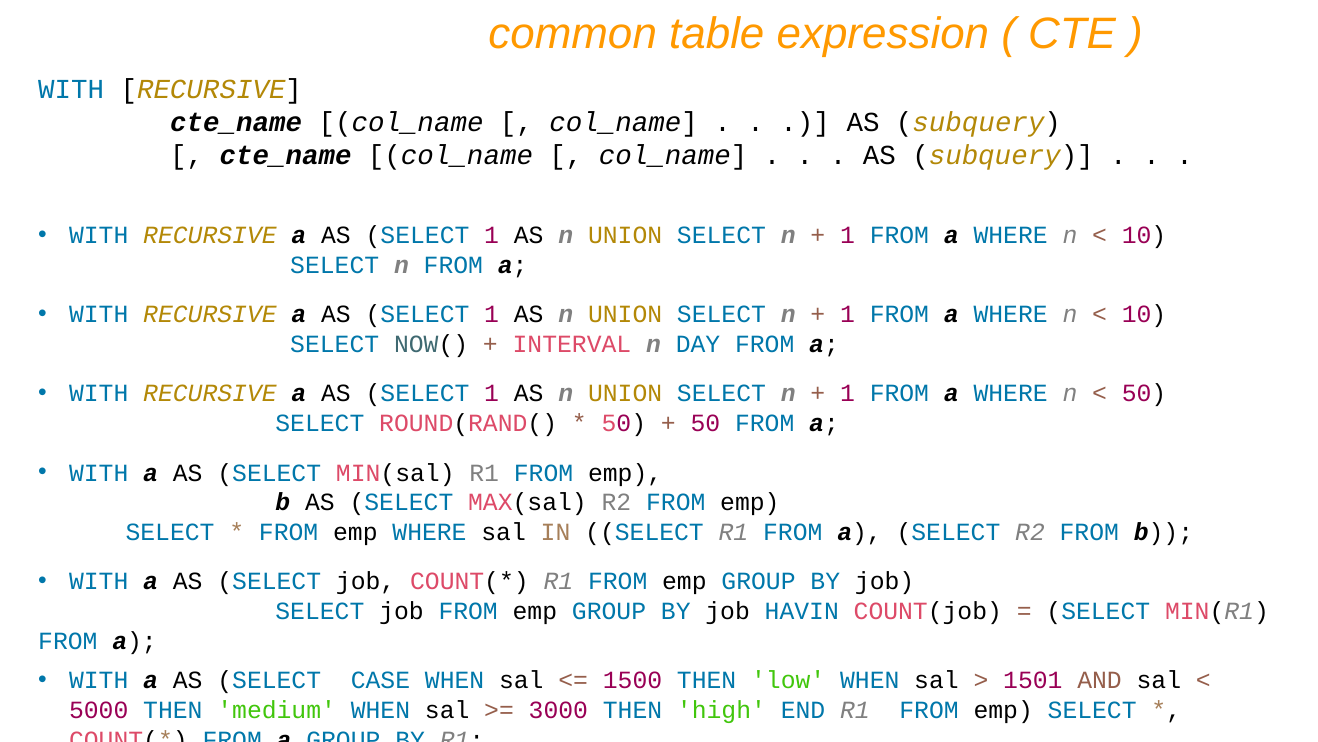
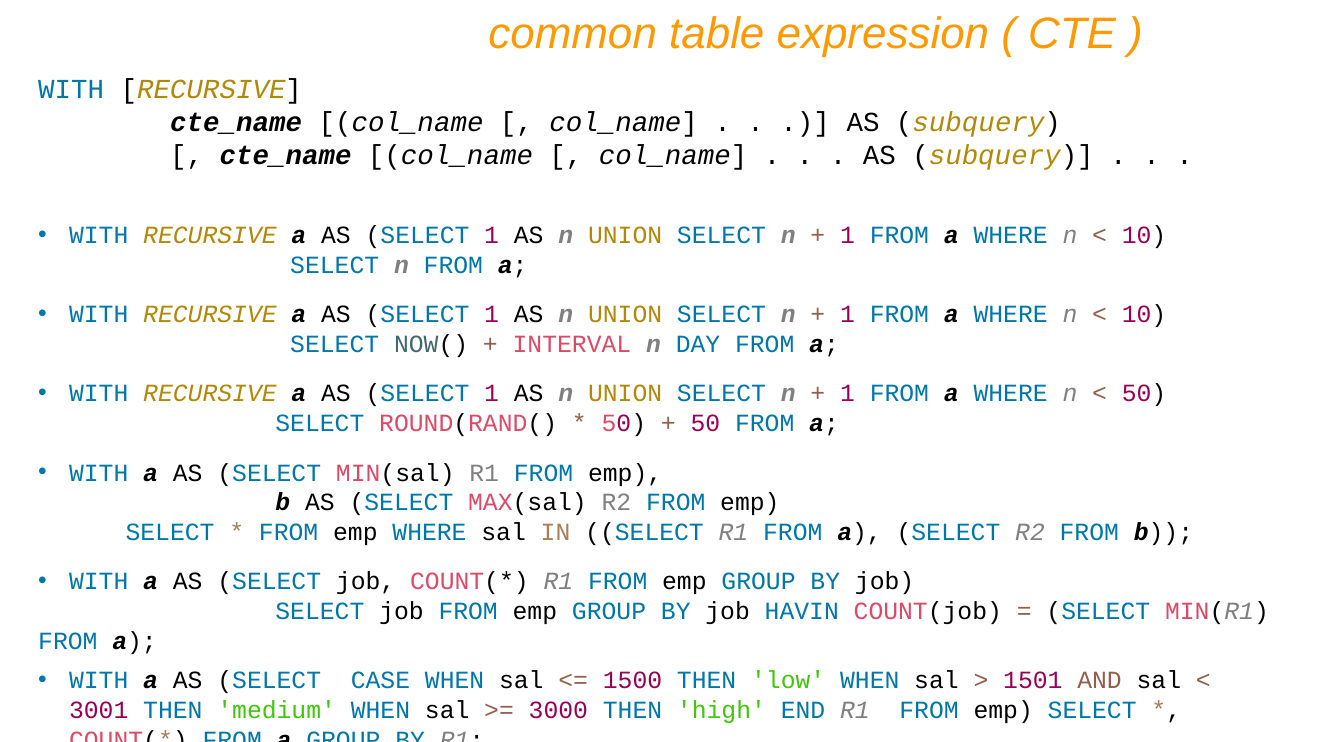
5000: 5000 -> 3001
